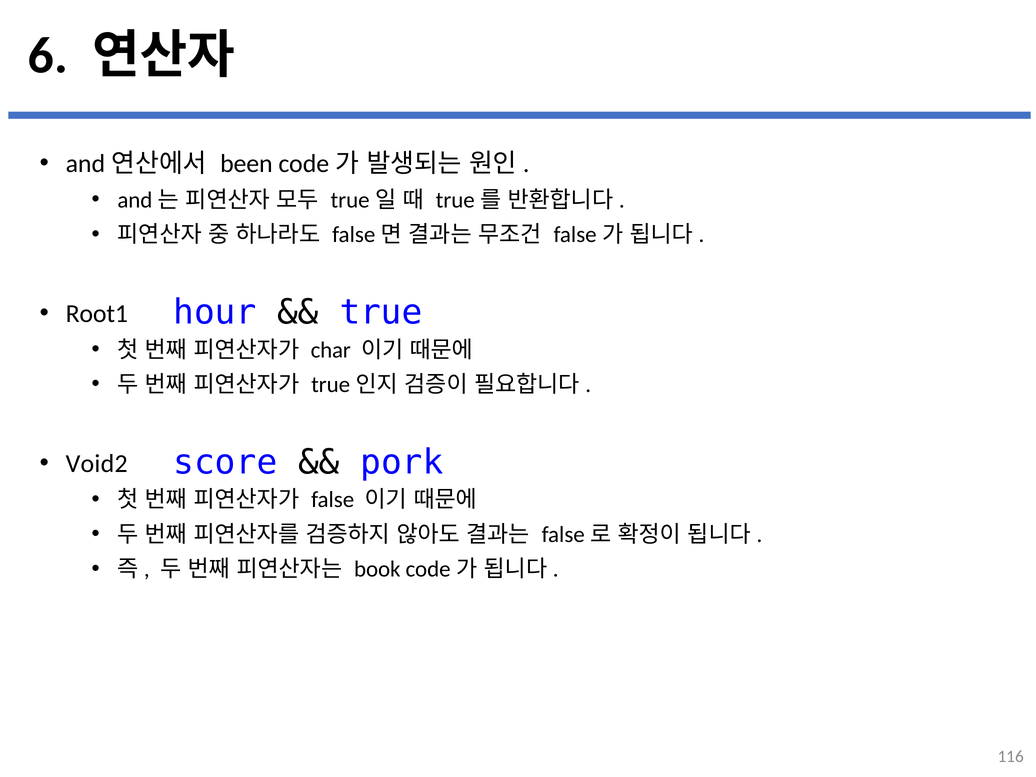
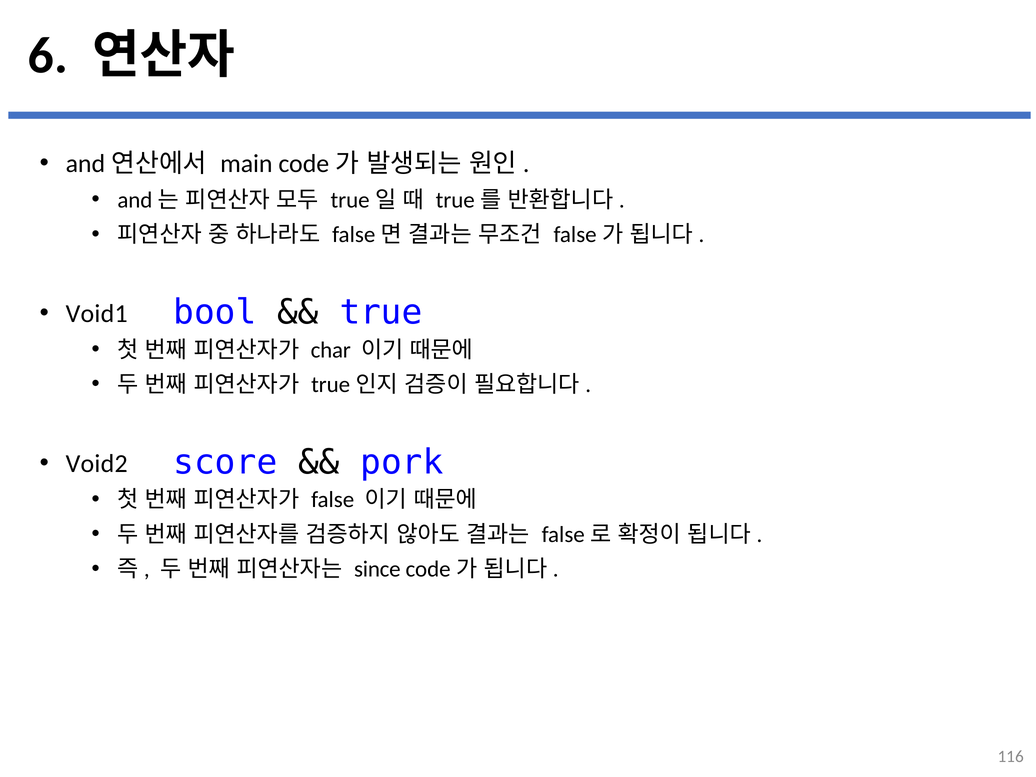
been: been -> main
hour: hour -> bool
Root1: Root1 -> Void1
book: book -> since
